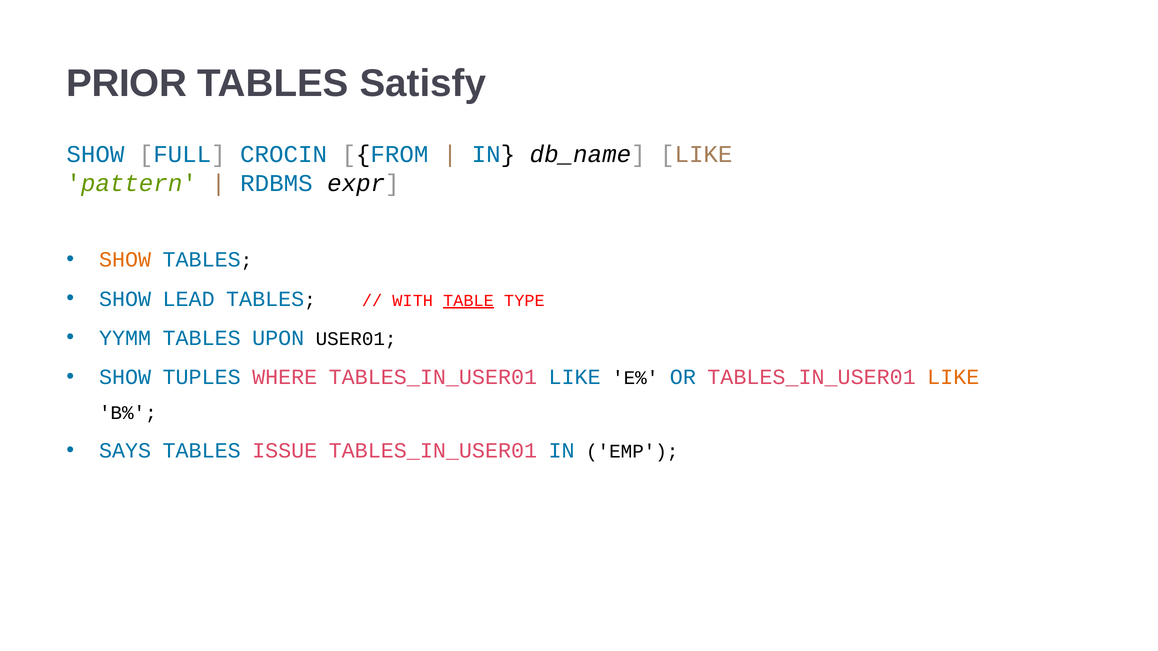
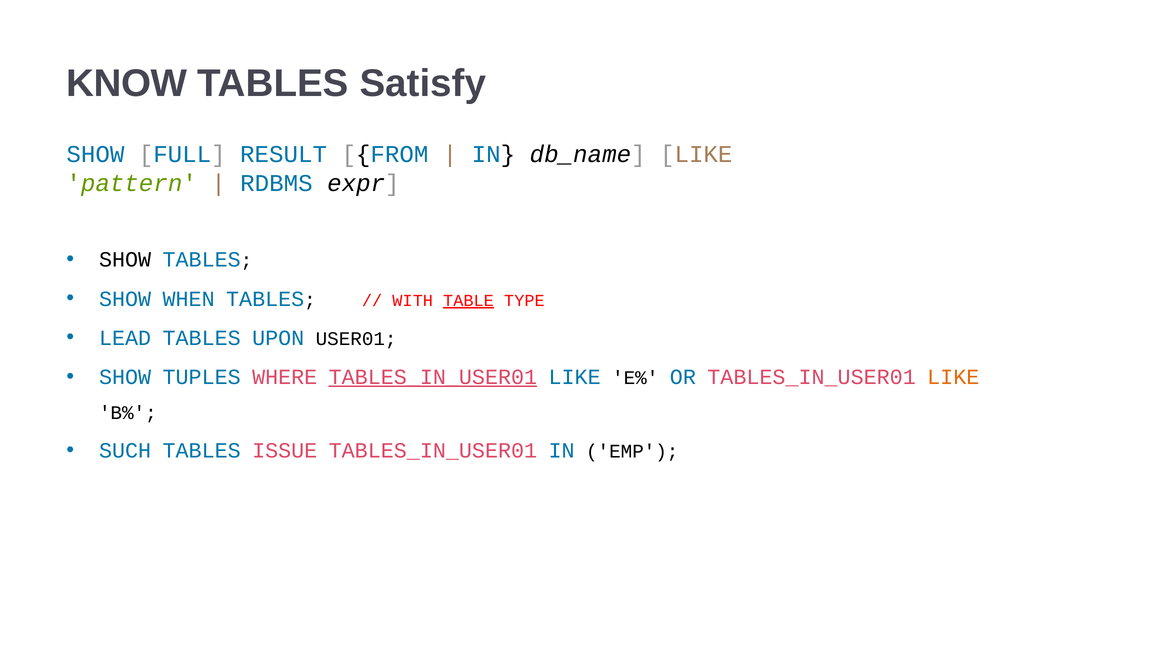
PRIOR: PRIOR -> KNOW
CROCIN: CROCIN -> RESULT
SHOW at (125, 260) colour: orange -> black
LEAD: LEAD -> WHEN
YYMM: YYMM -> LEAD
TABLES_IN_USER01 at (433, 377) underline: none -> present
SAYS: SAYS -> SUCH
